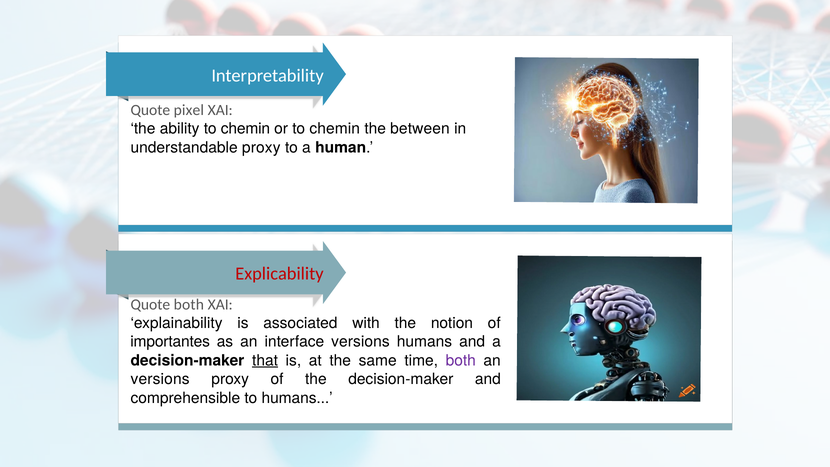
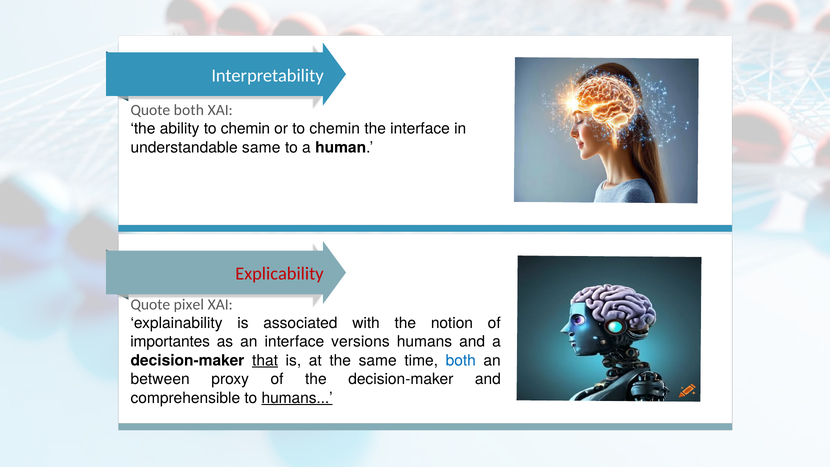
Quote pixel: pixel -> both
the between: between -> interface
understandable proxy: proxy -> same
Quote both: both -> pixel
both at (461, 360) colour: purple -> blue
versions at (160, 379): versions -> between
humans at (297, 398) underline: none -> present
